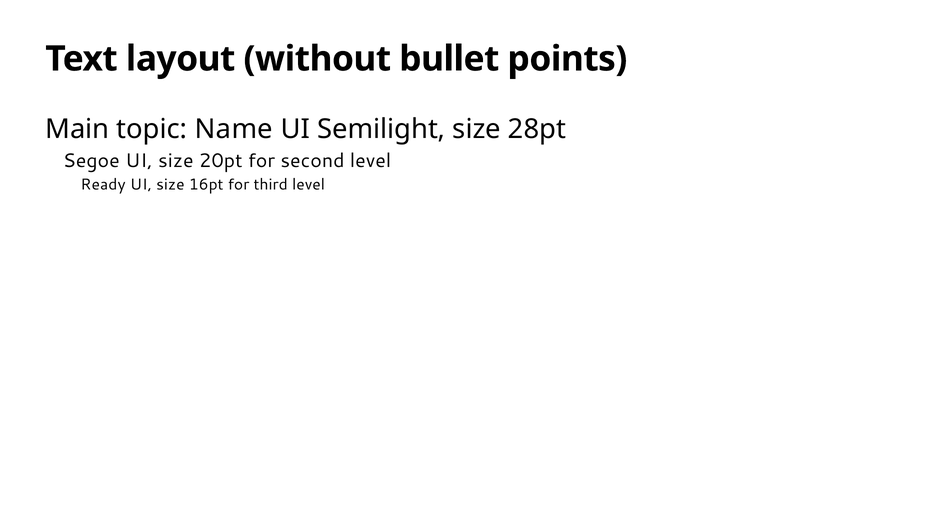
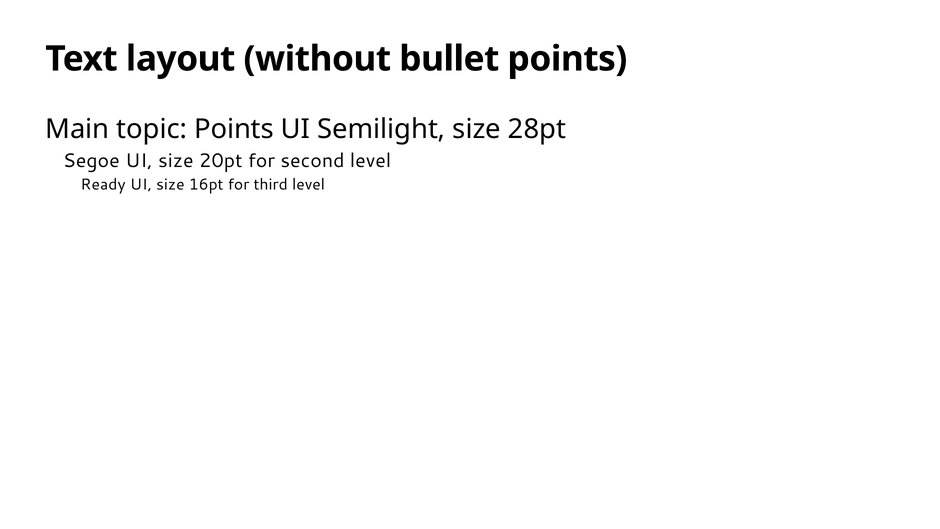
topic Name: Name -> Points
